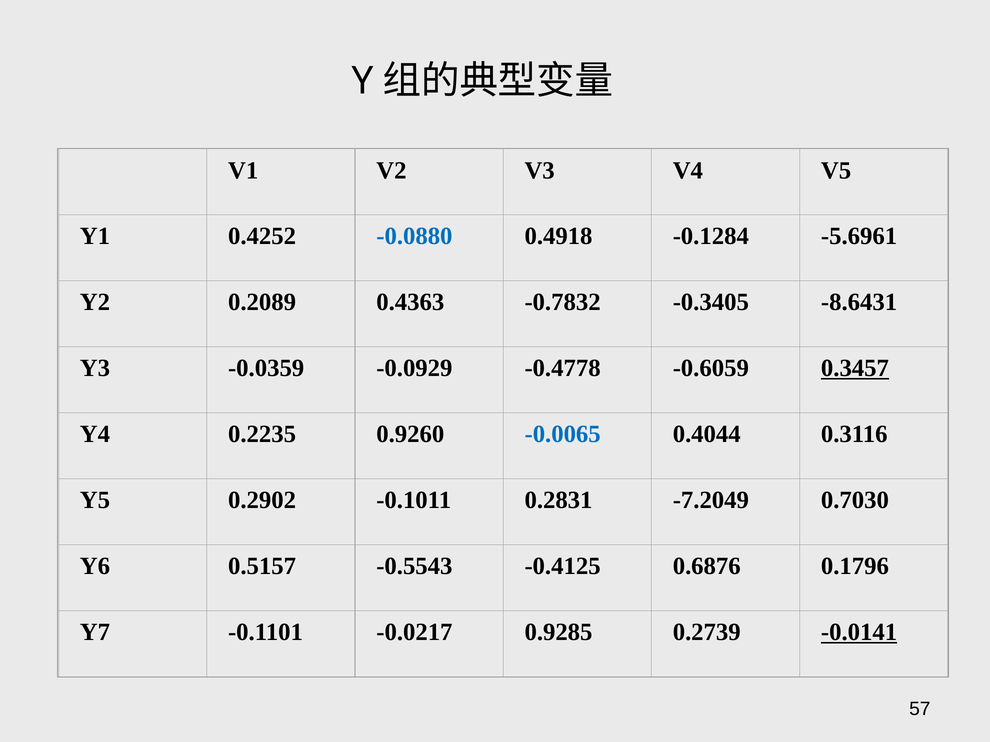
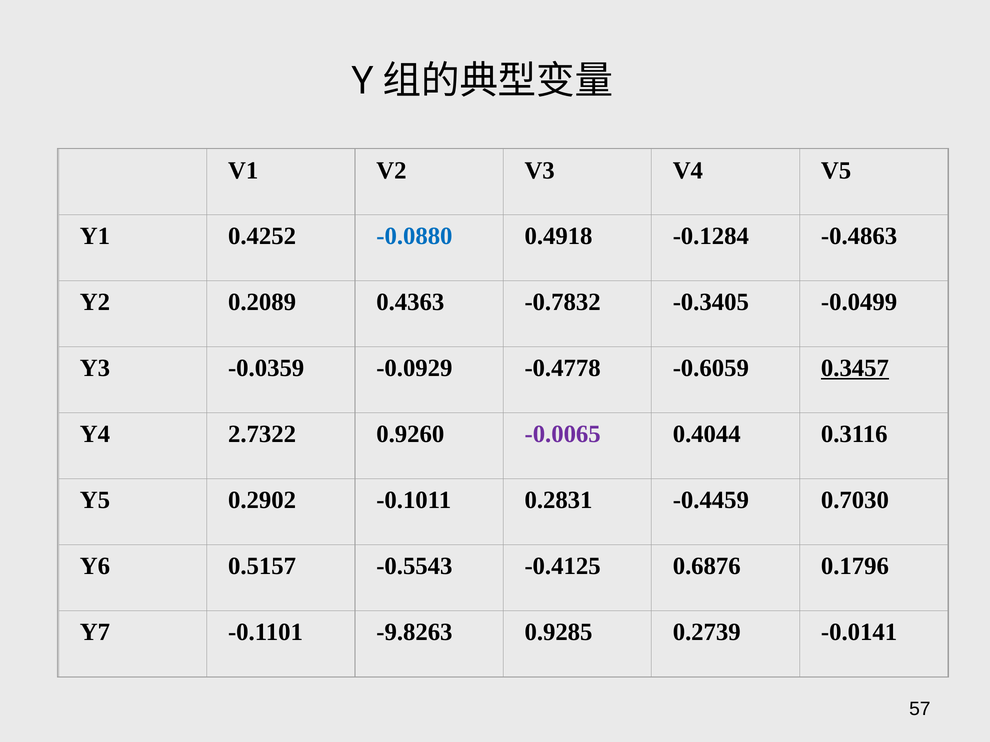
-5.6961: -5.6961 -> -0.4863
-8.6431: -8.6431 -> -0.0499
0.2235: 0.2235 -> 2.7322
-0.0065 colour: blue -> purple
-7.2049: -7.2049 -> -0.4459
-0.0217: -0.0217 -> -9.8263
-0.0141 underline: present -> none
